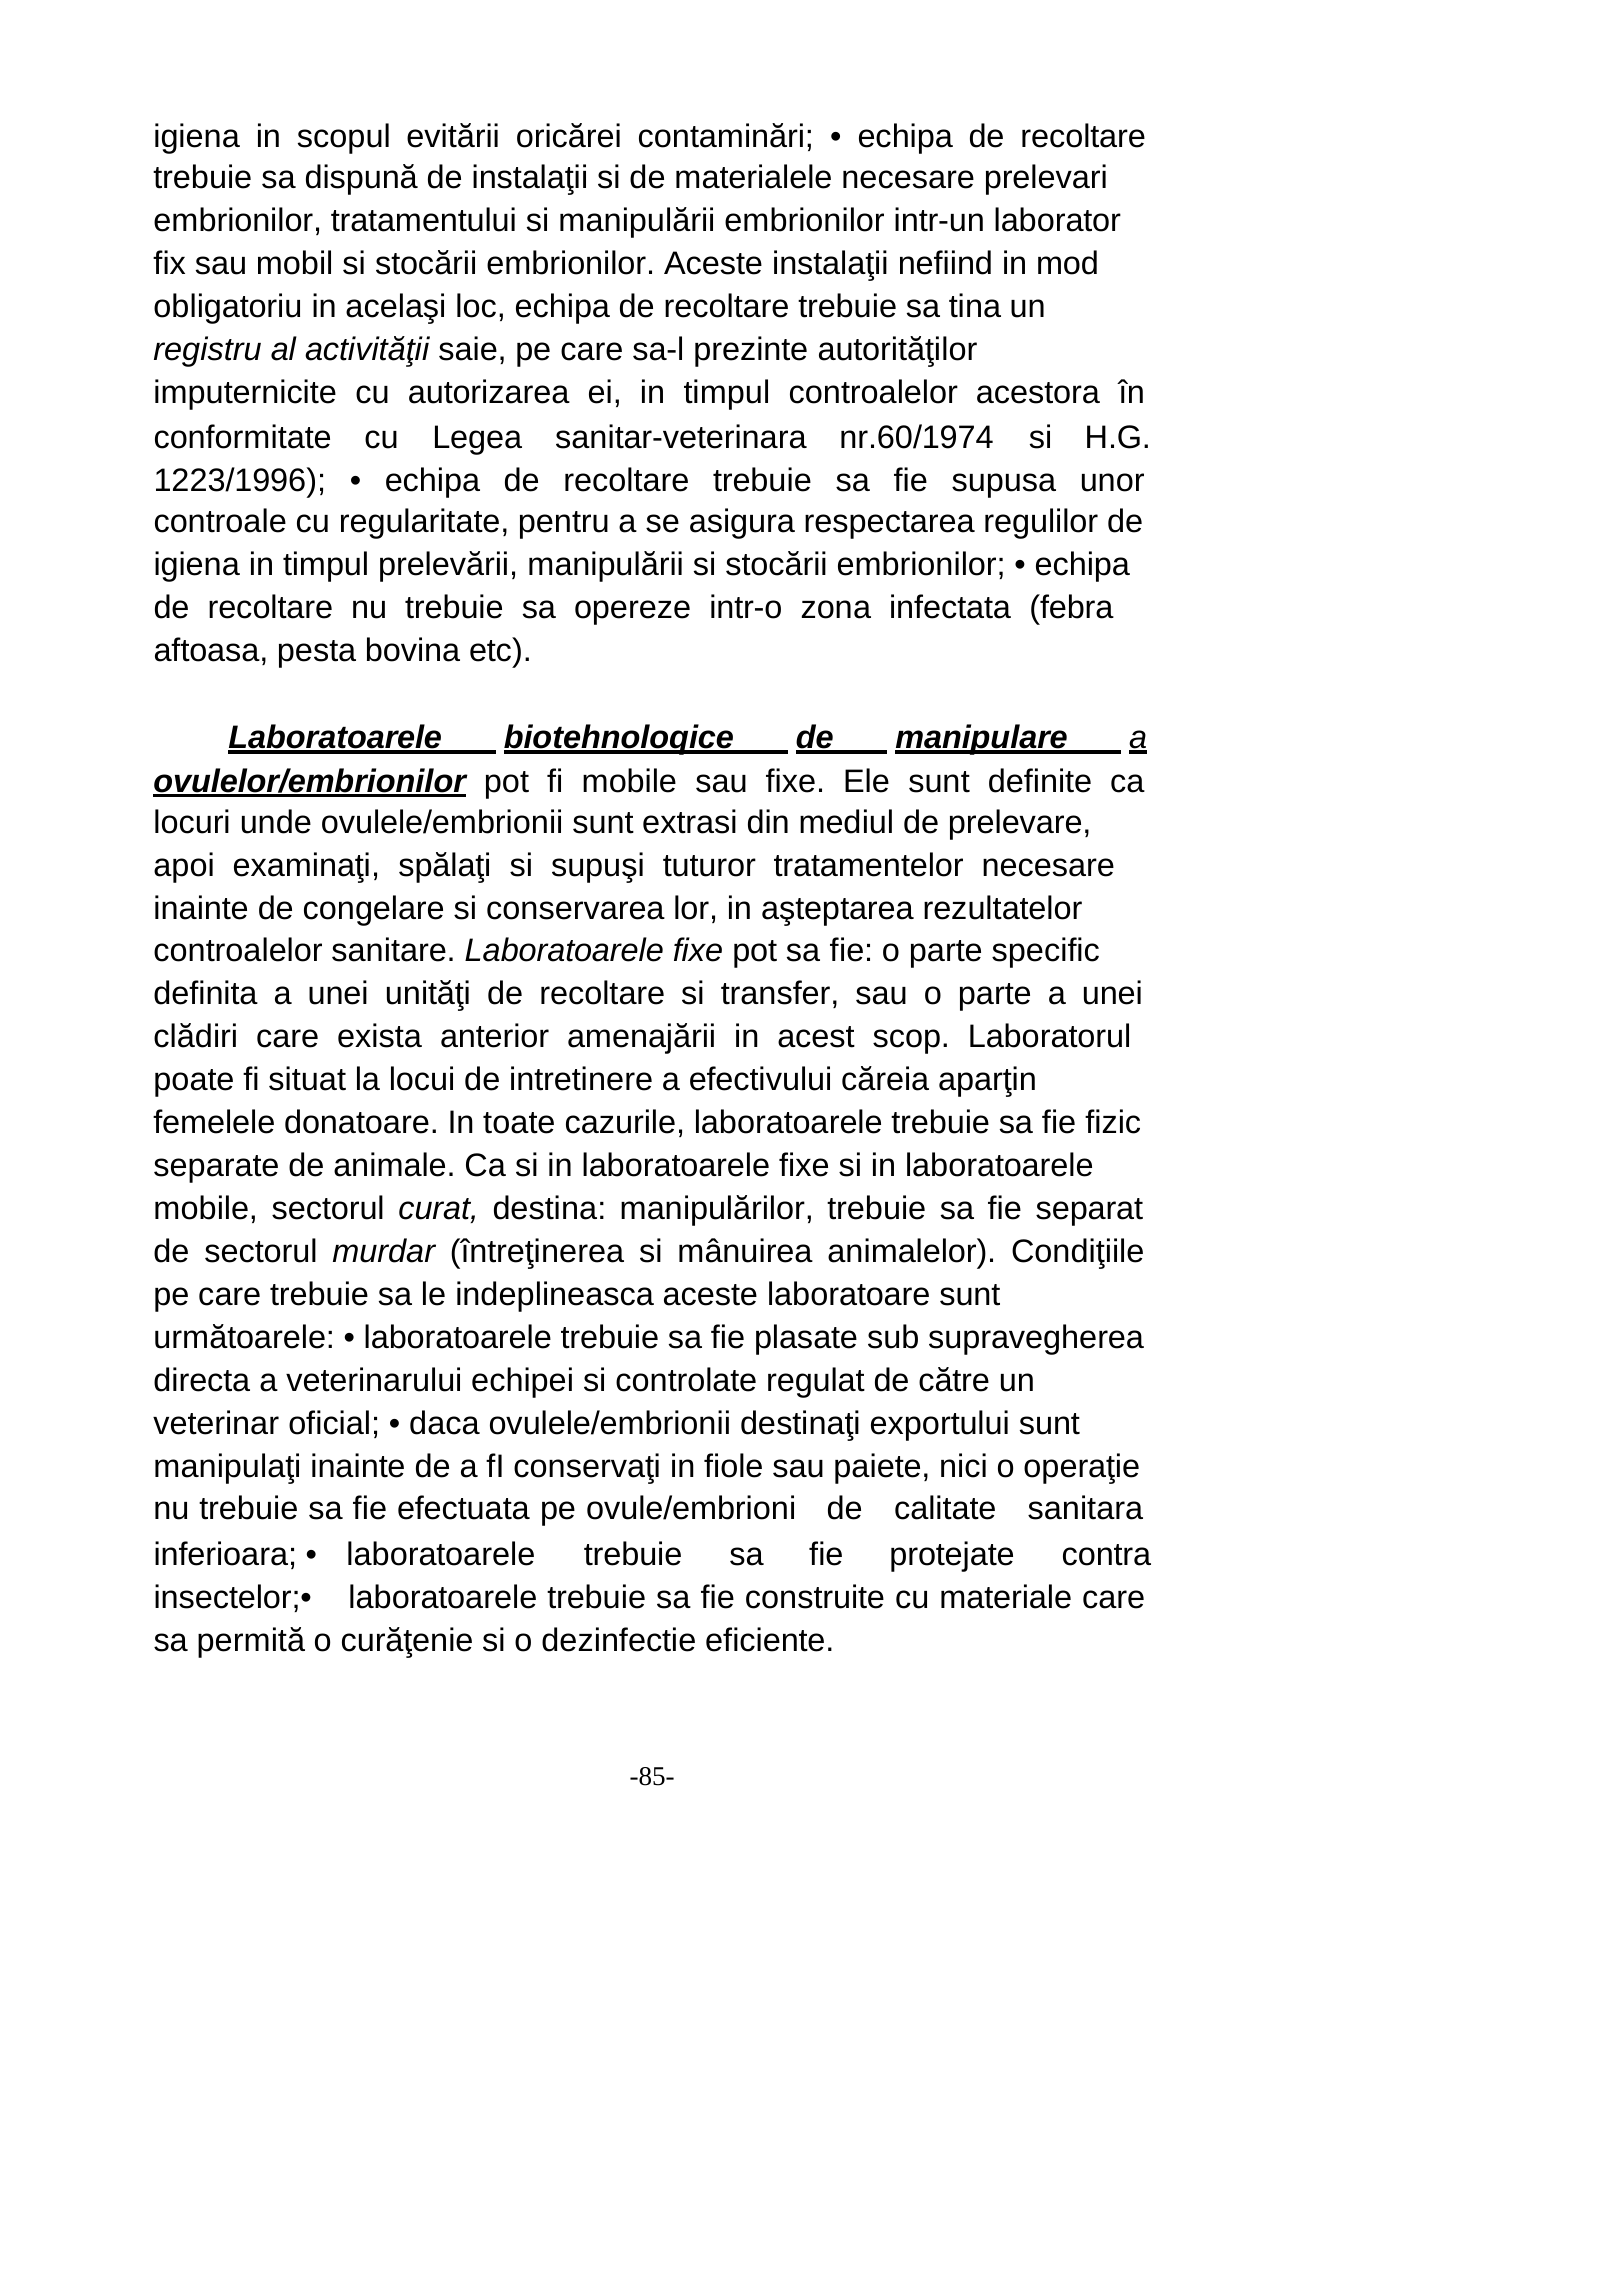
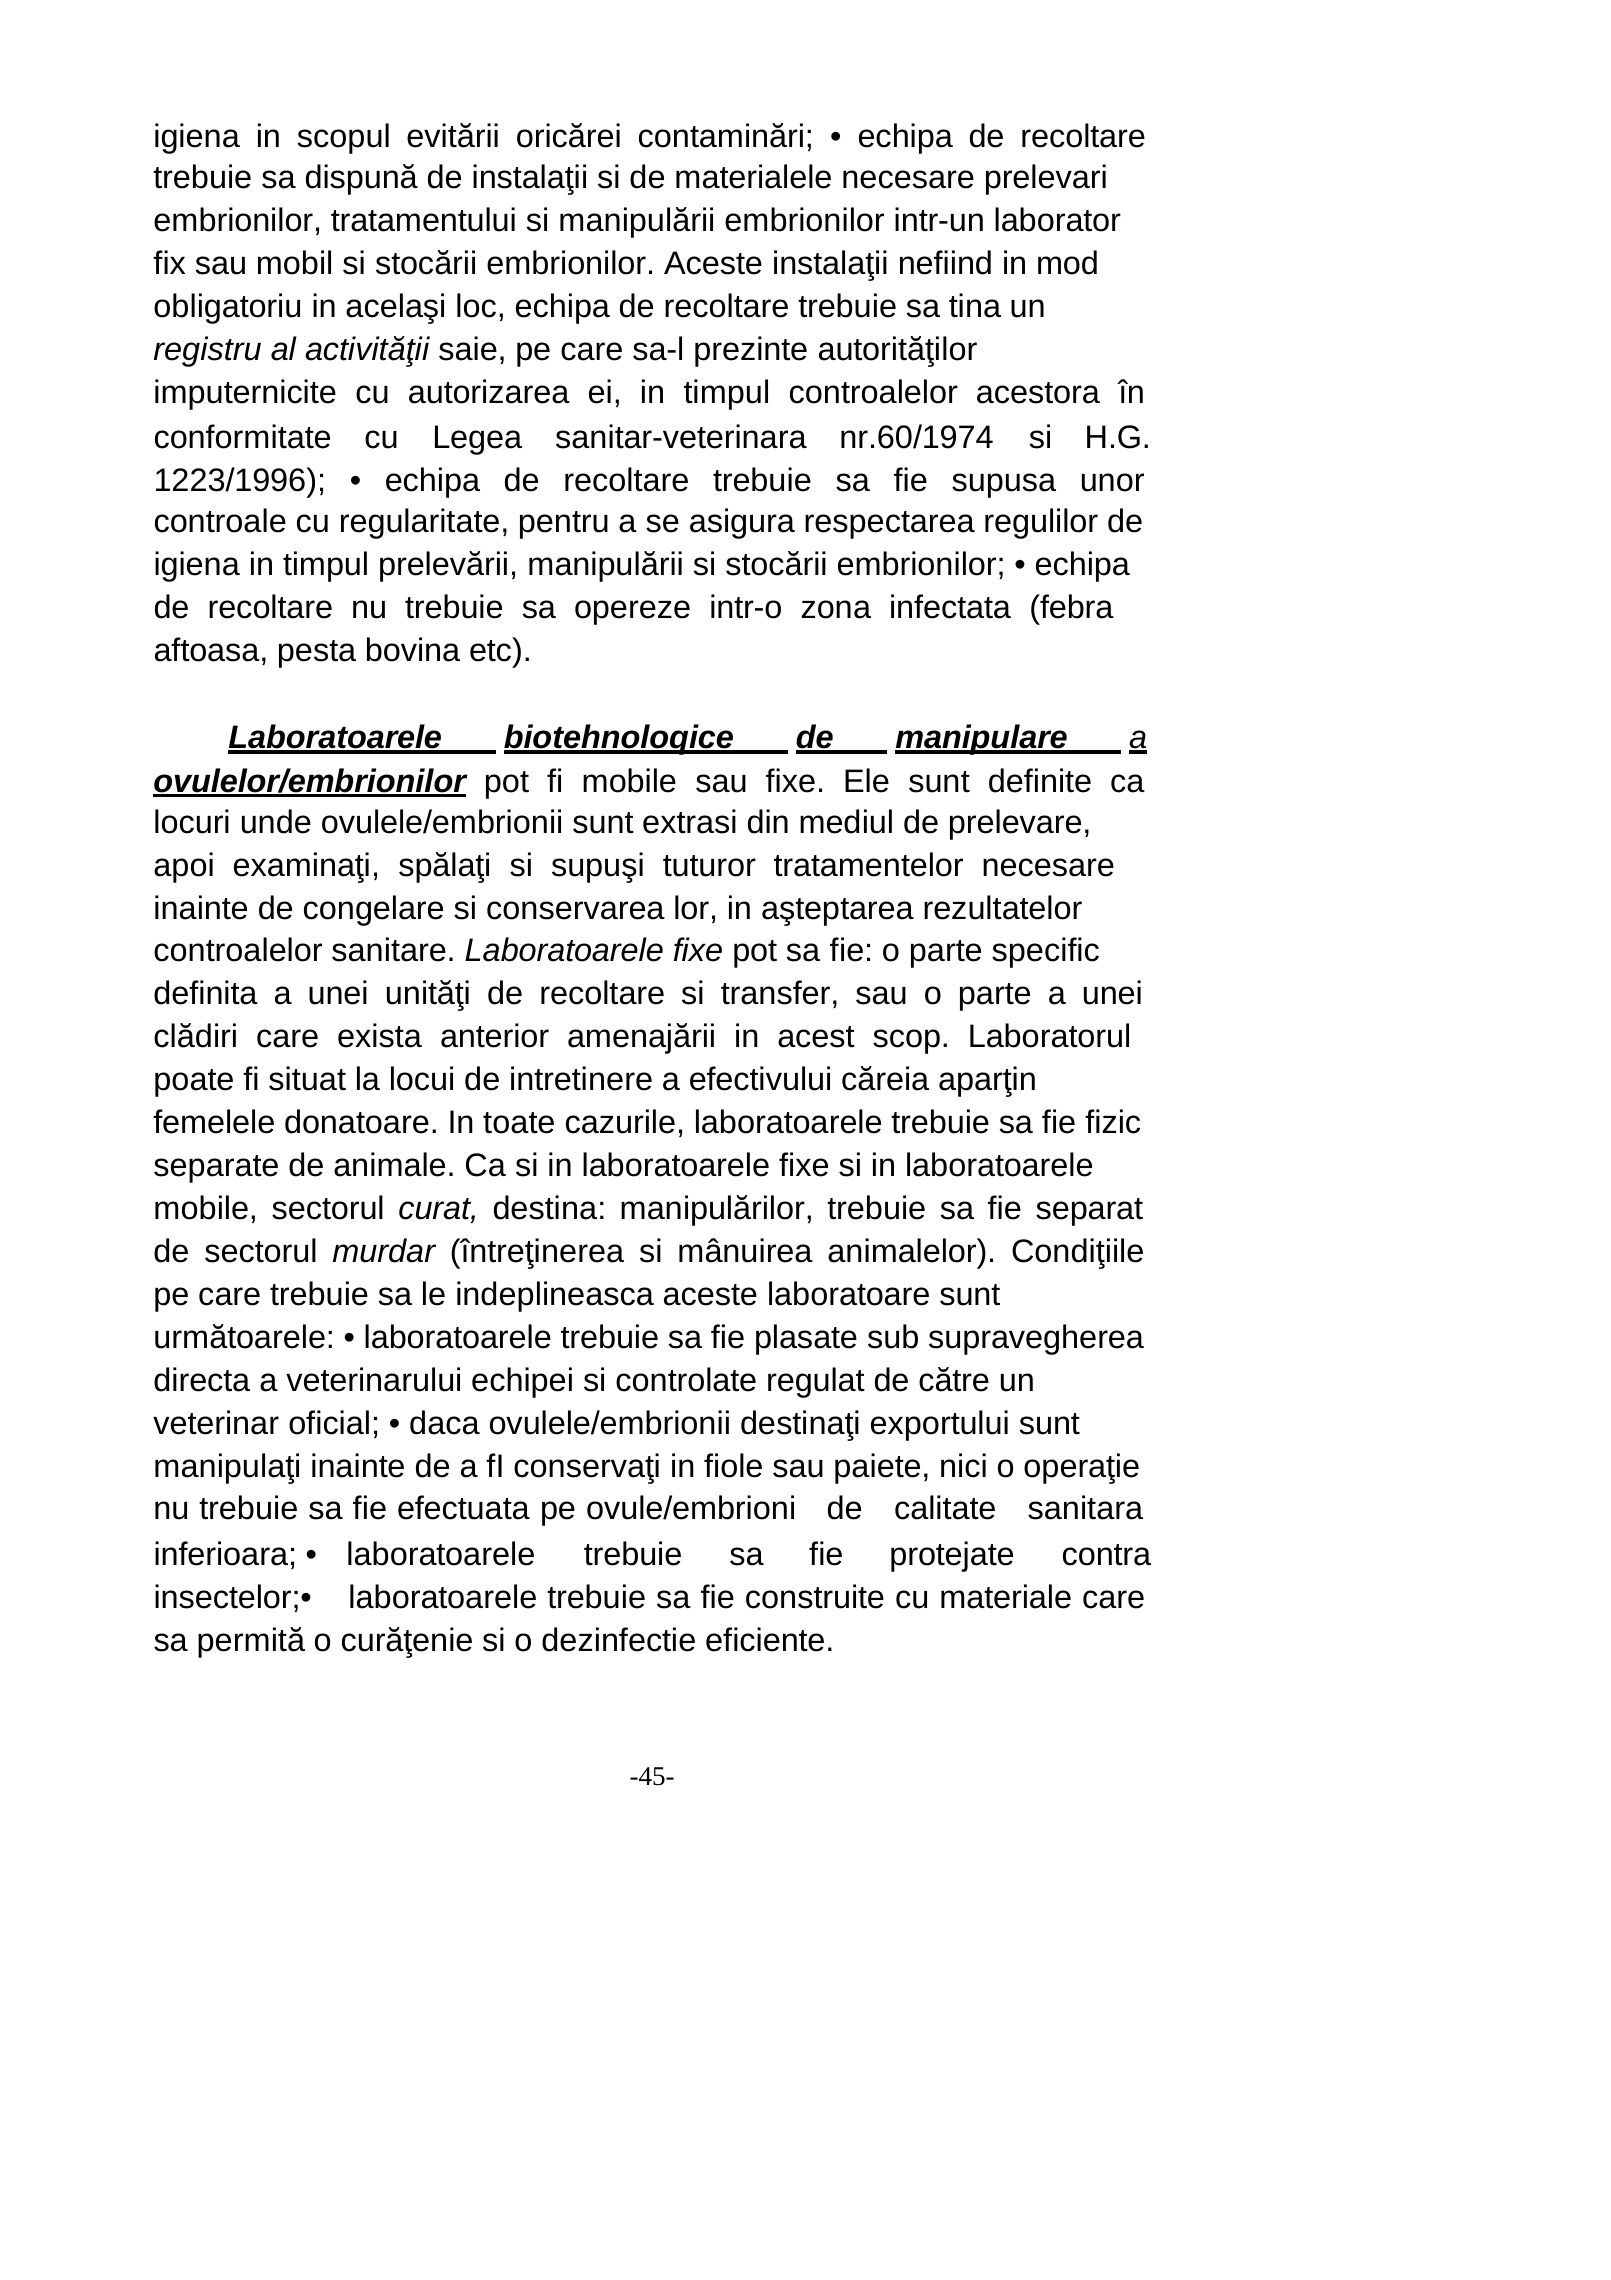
-85-: -85- -> -45-
